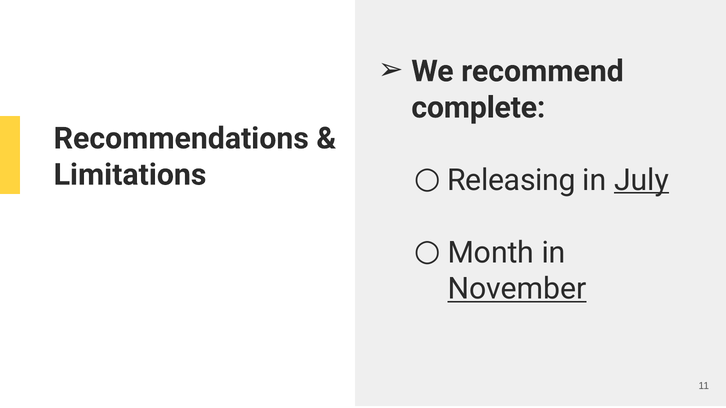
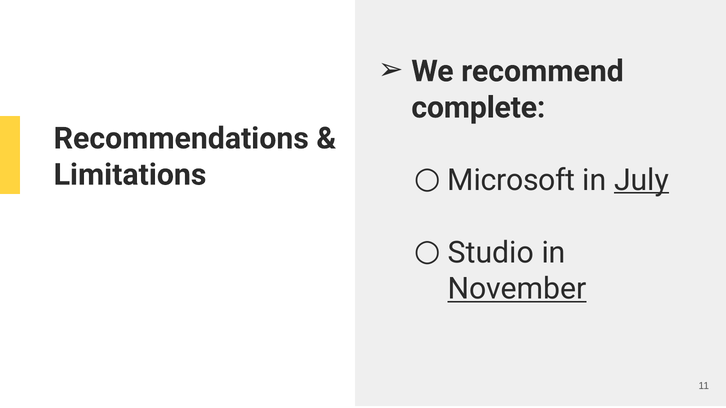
Releasing: Releasing -> Microsoft
Month: Month -> Studio
